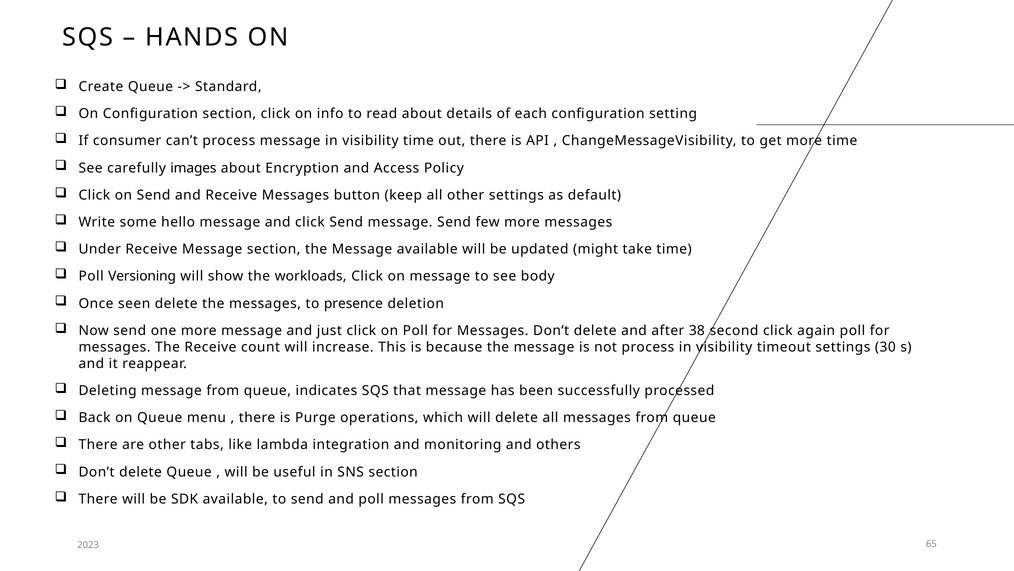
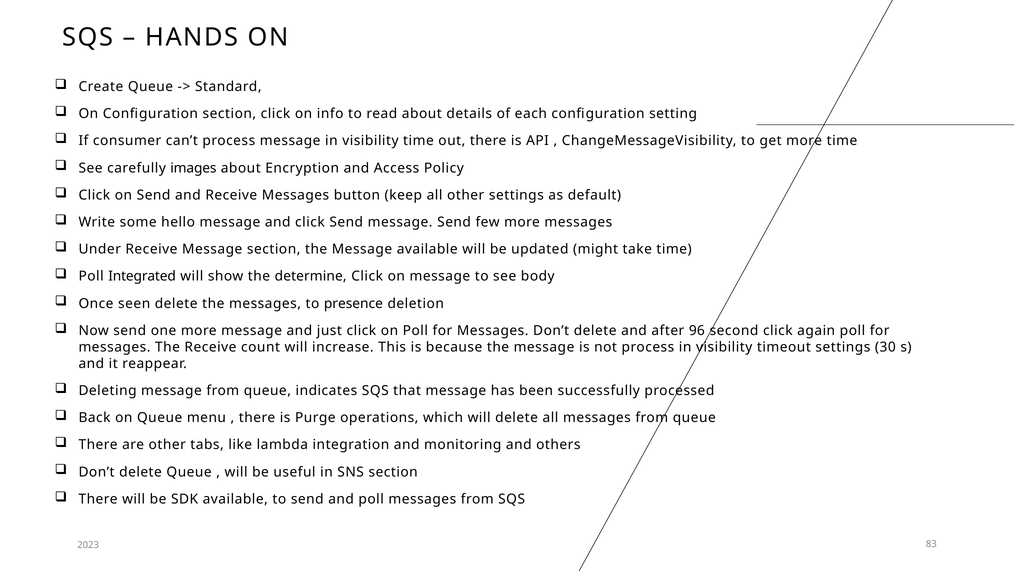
Versioning: Versioning -> Integrated
workloads: workloads -> determine
38: 38 -> 96
65: 65 -> 83
